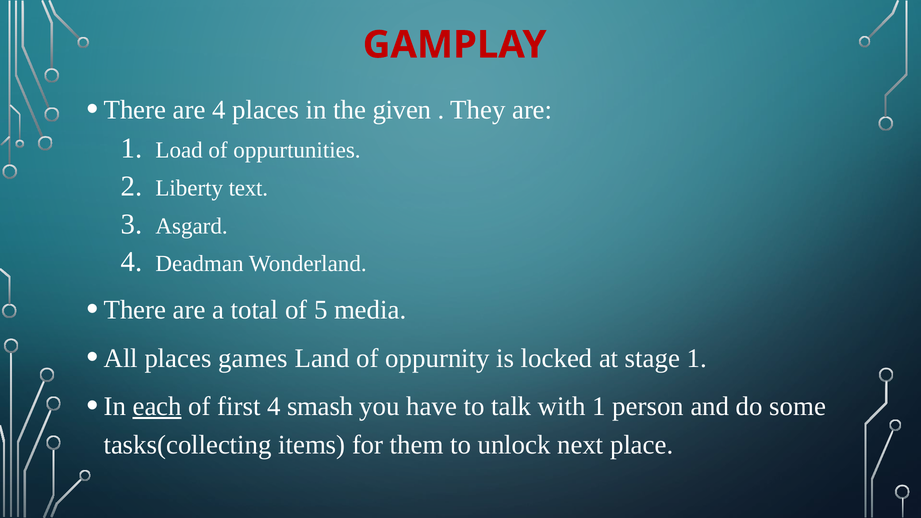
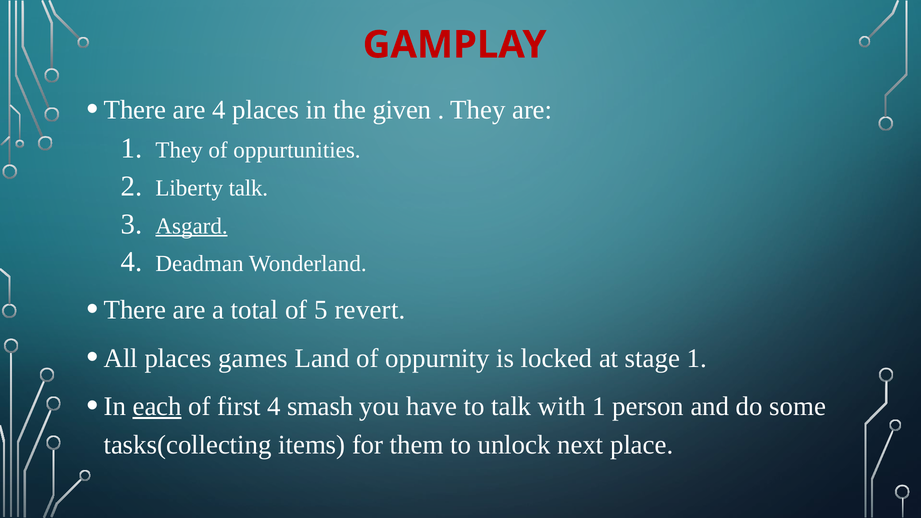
1 Load: Load -> They
Liberty text: text -> talk
Asgard underline: none -> present
media: media -> revert
